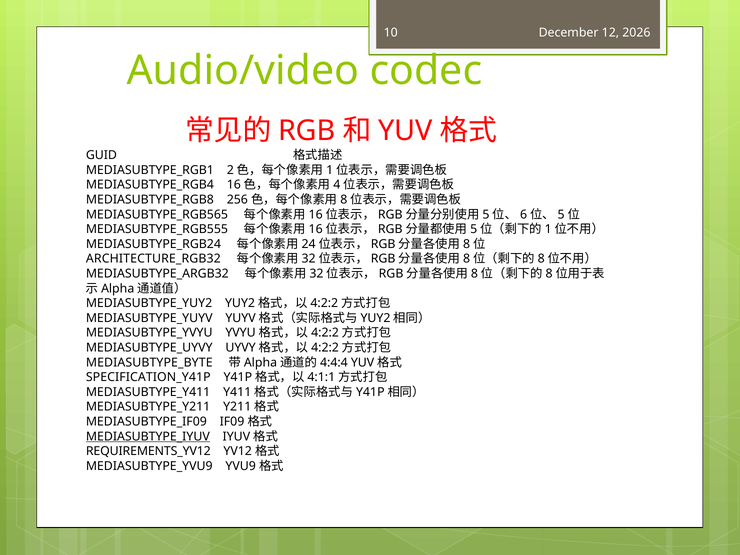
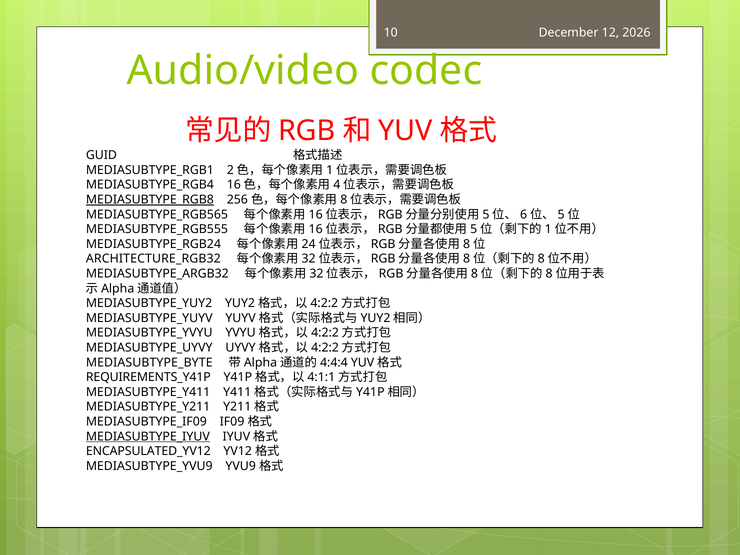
MEDIASUBTYPE_RGB8 underline: none -> present
SPECIFICATION_Y41P: SPECIFICATION_Y41P -> REQUIREMENTS_Y41P
REQUIREMENTS_YV12: REQUIREMENTS_YV12 -> ENCAPSULATED_YV12
